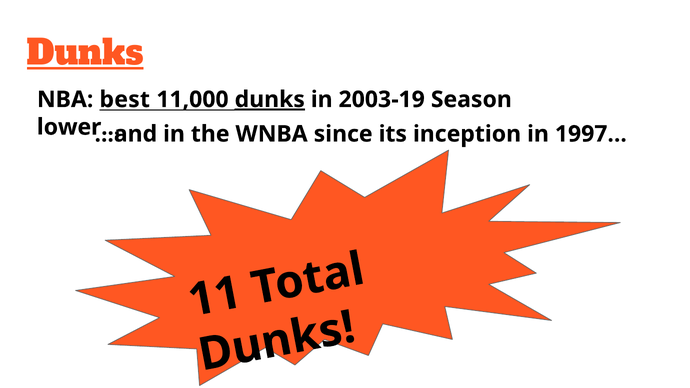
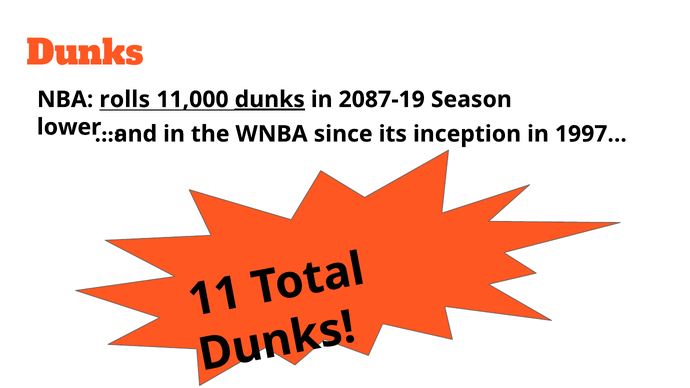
Dunks at (85, 53) underline: present -> none
best: best -> rolls
2003-19: 2003-19 -> 2087-19
